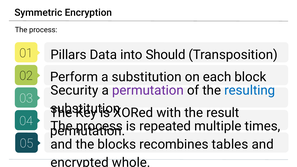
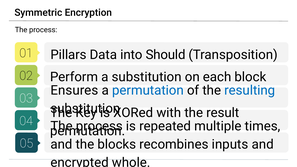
Security: Security -> Ensures
permutation at (148, 90) colour: purple -> blue
tables: tables -> inputs
